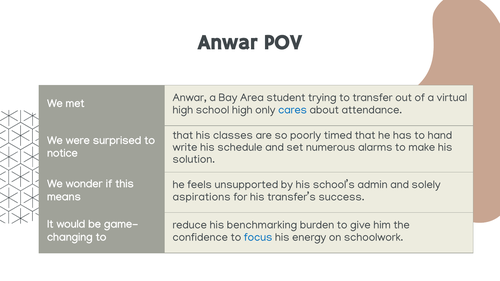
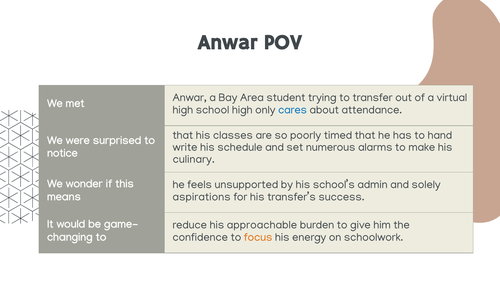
solution: solution -> culinary
benchmarking: benchmarking -> approachable
focus colour: blue -> orange
